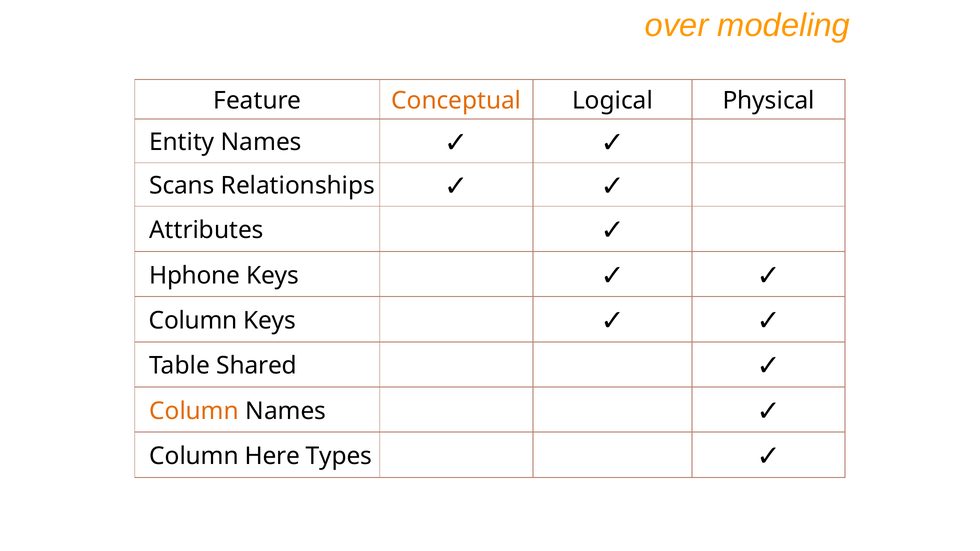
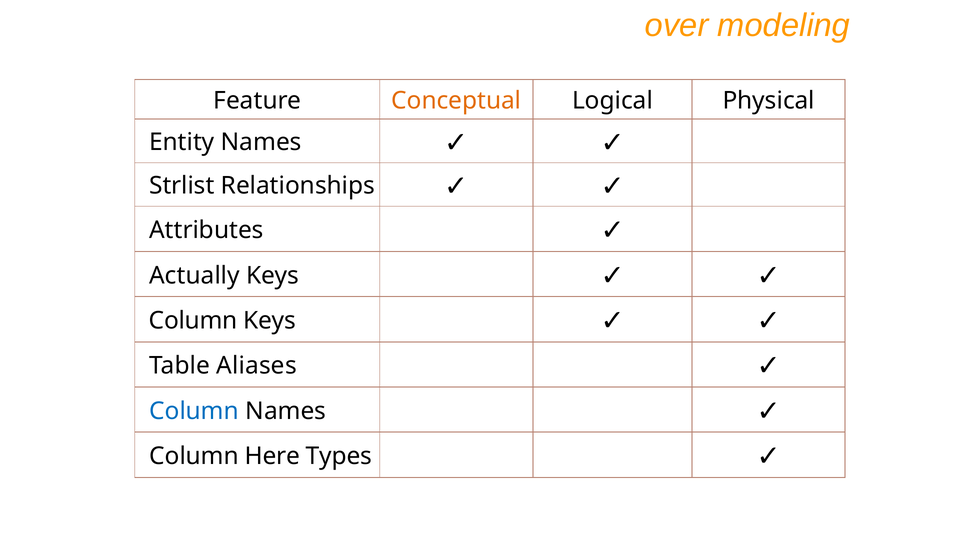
Scans: Scans -> Strlist
Hphone: Hphone -> Actually
Shared: Shared -> Aliases
Column at (194, 411) colour: orange -> blue
